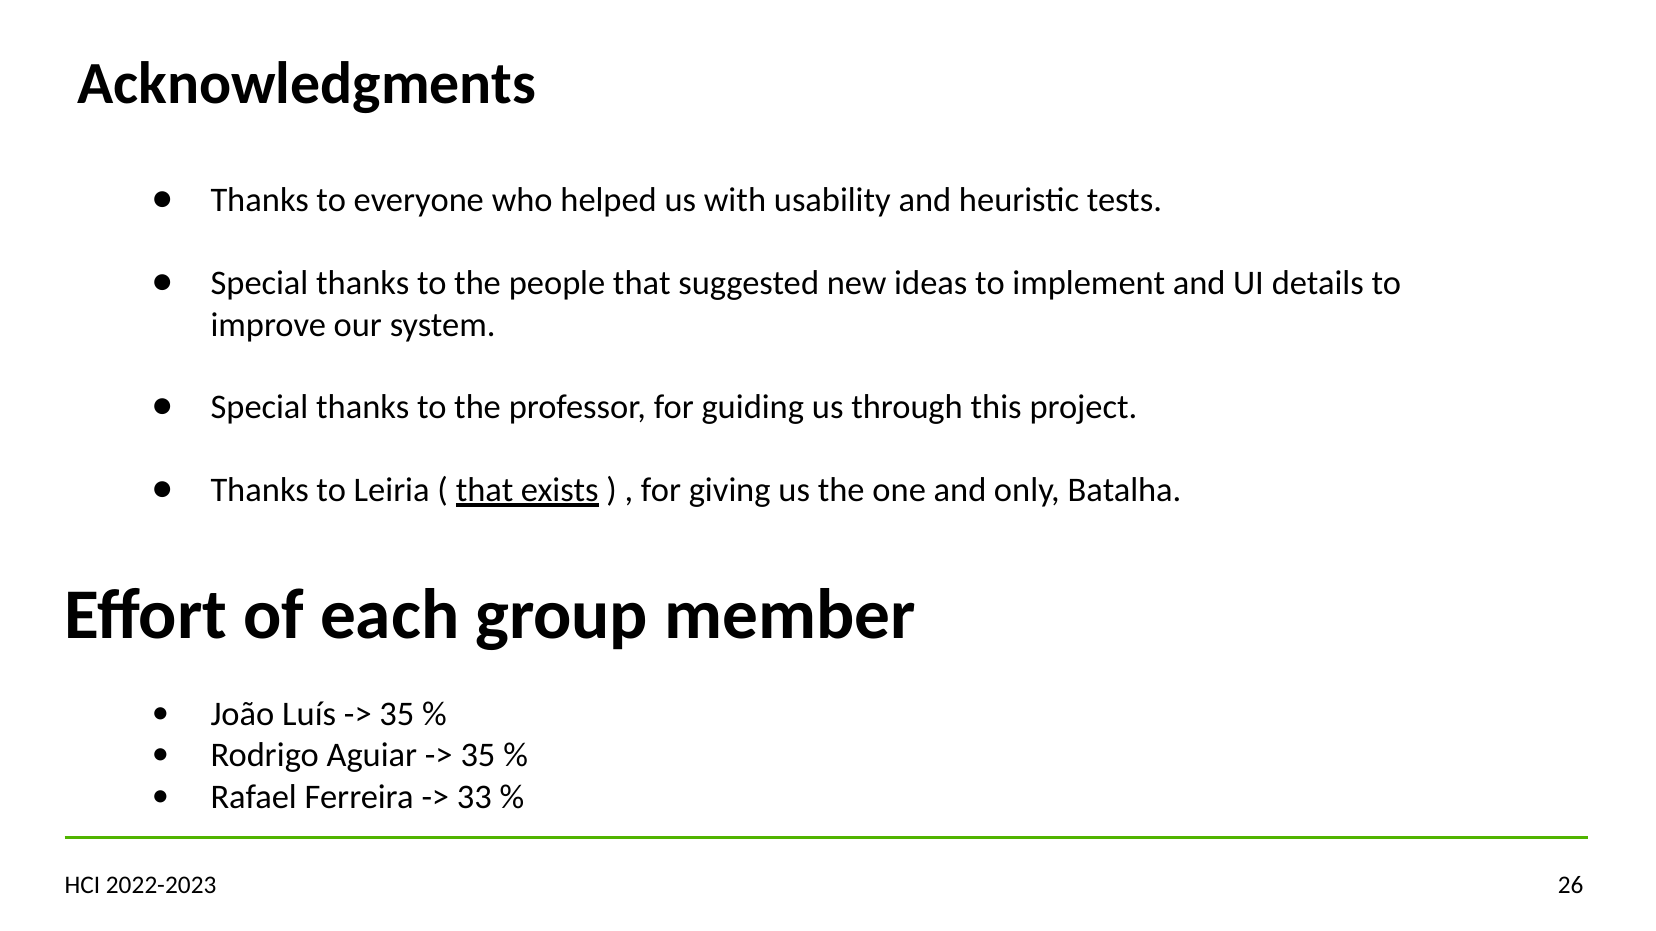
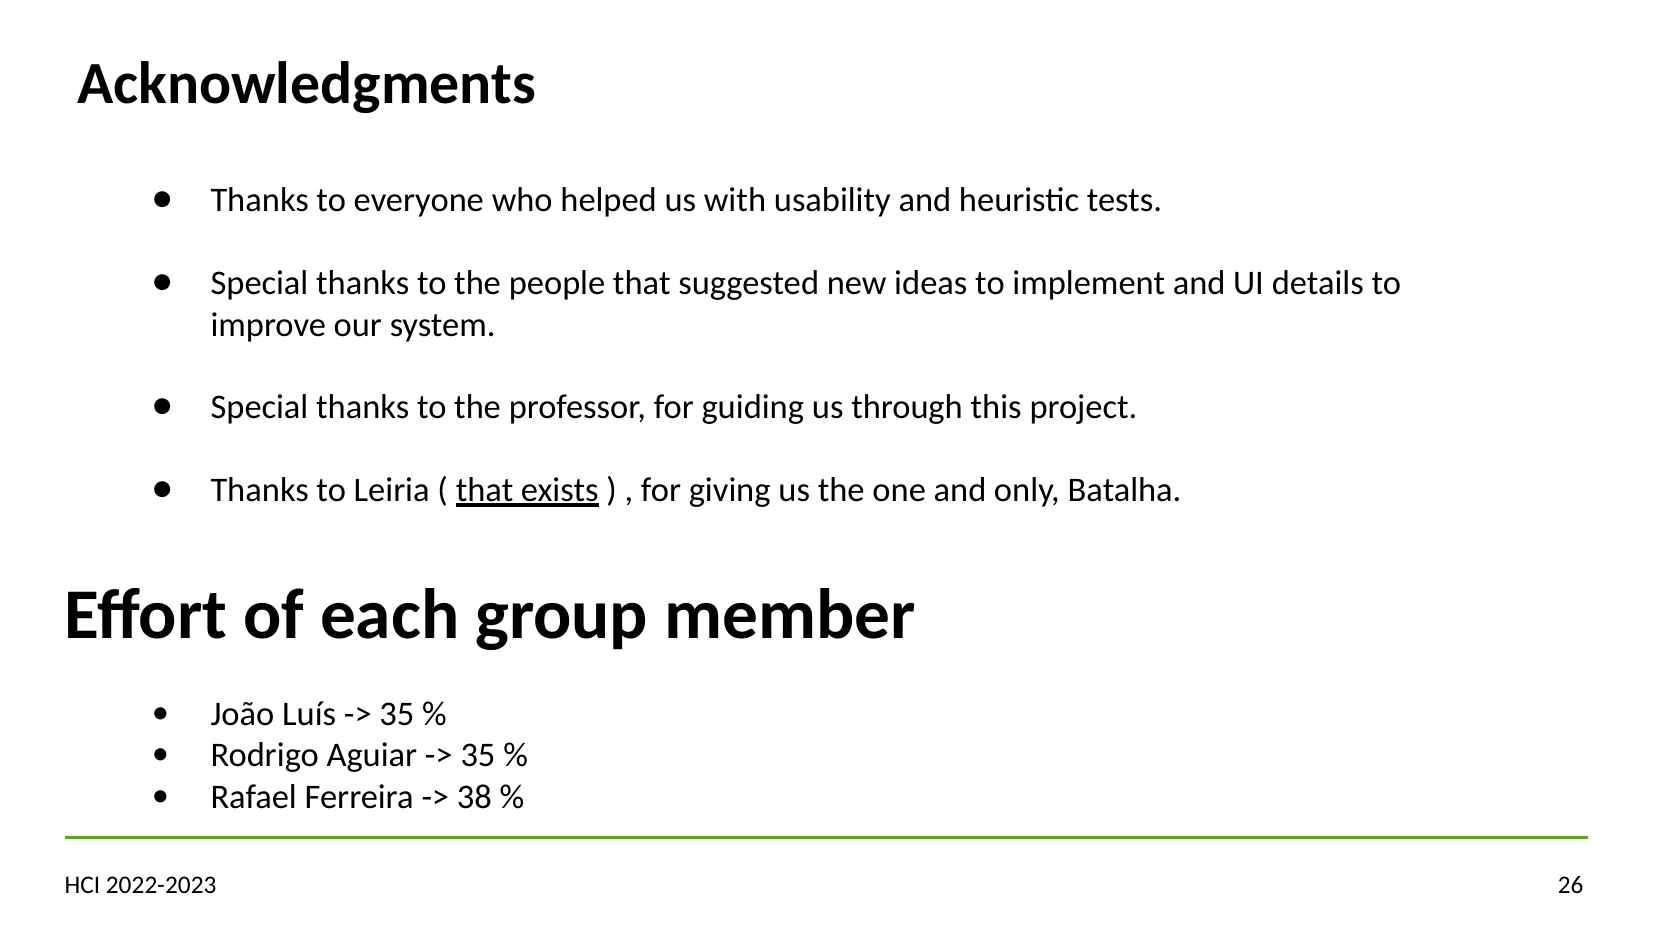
33: 33 -> 38
